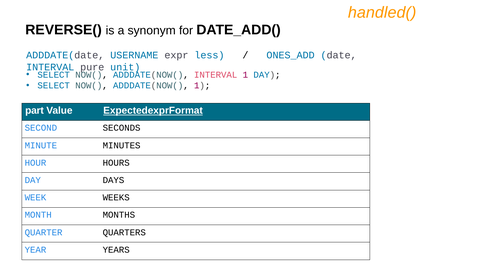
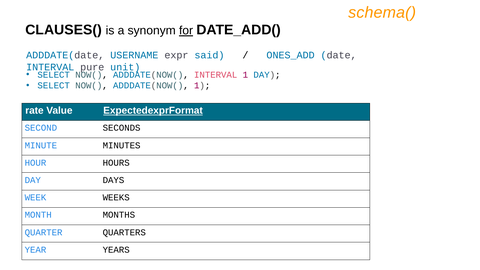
handled(: handled( -> schema(
REVERSE(: REVERSE( -> CLAUSES(
for underline: none -> present
less: less -> said
part: part -> rate
